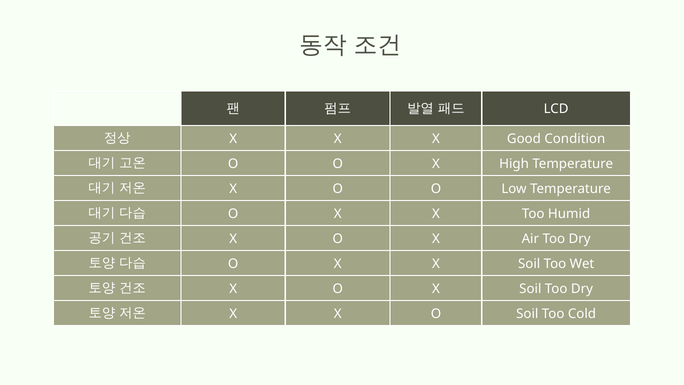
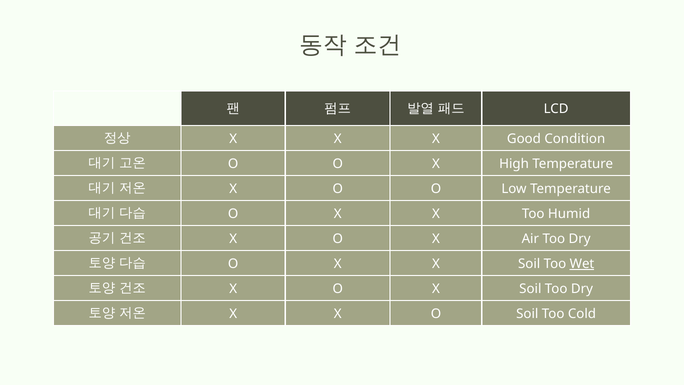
Wet underline: none -> present
